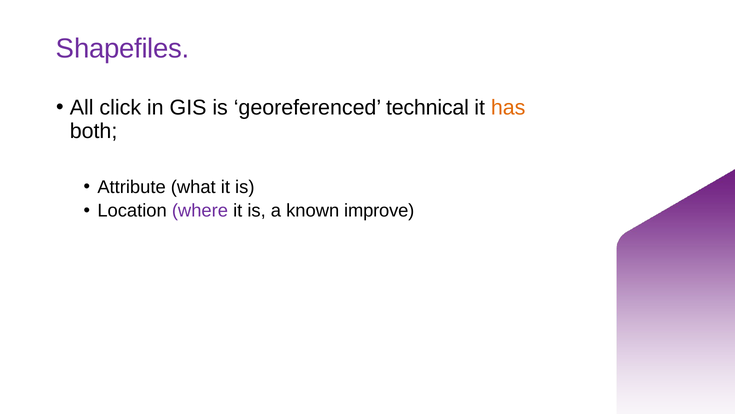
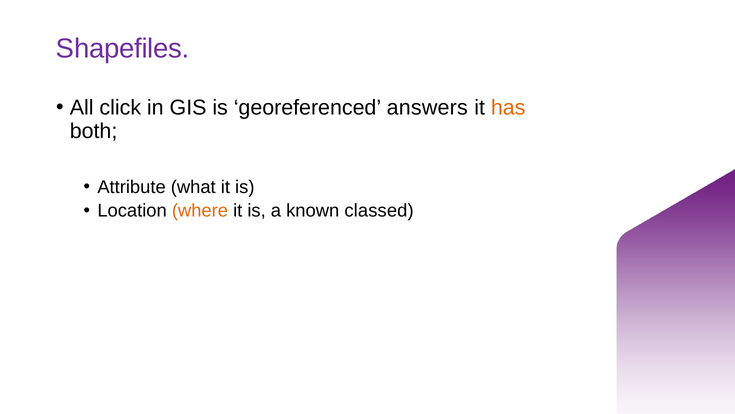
technical: technical -> answers
where colour: purple -> orange
improve: improve -> classed
